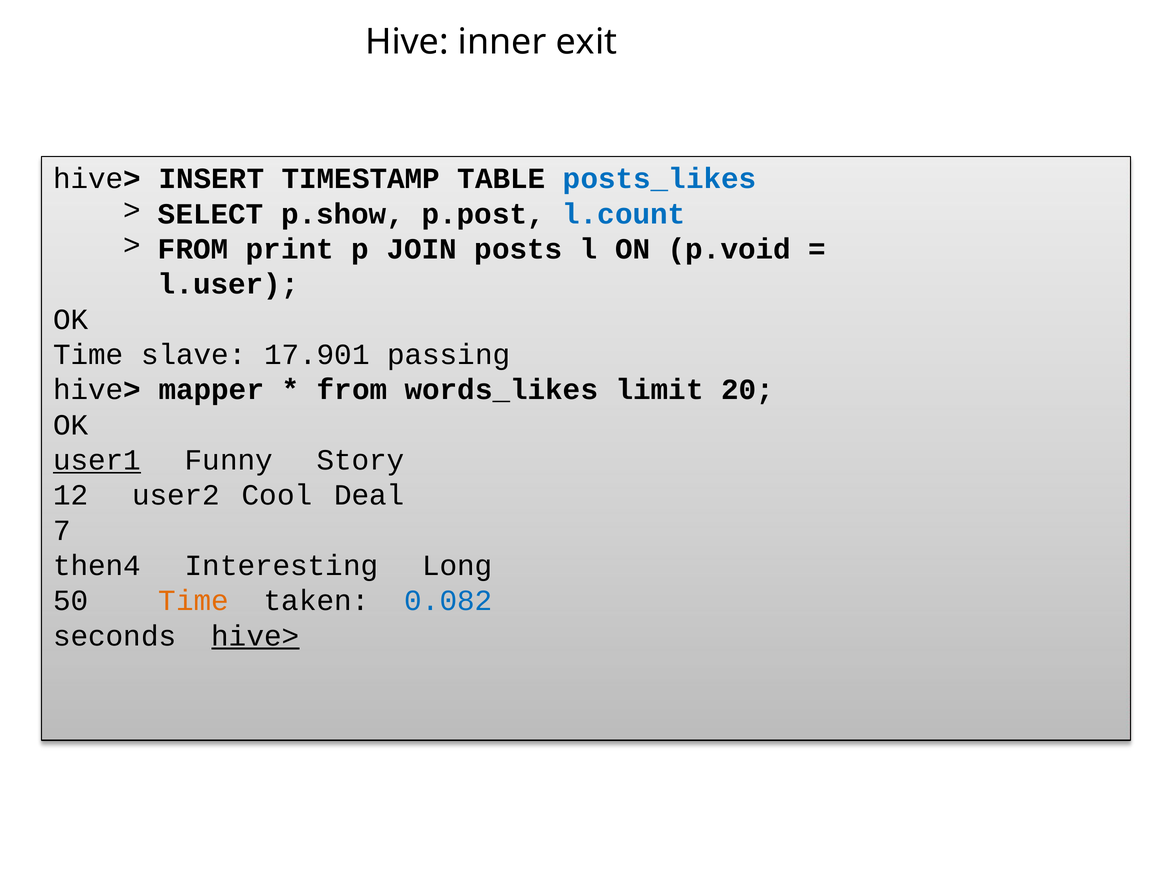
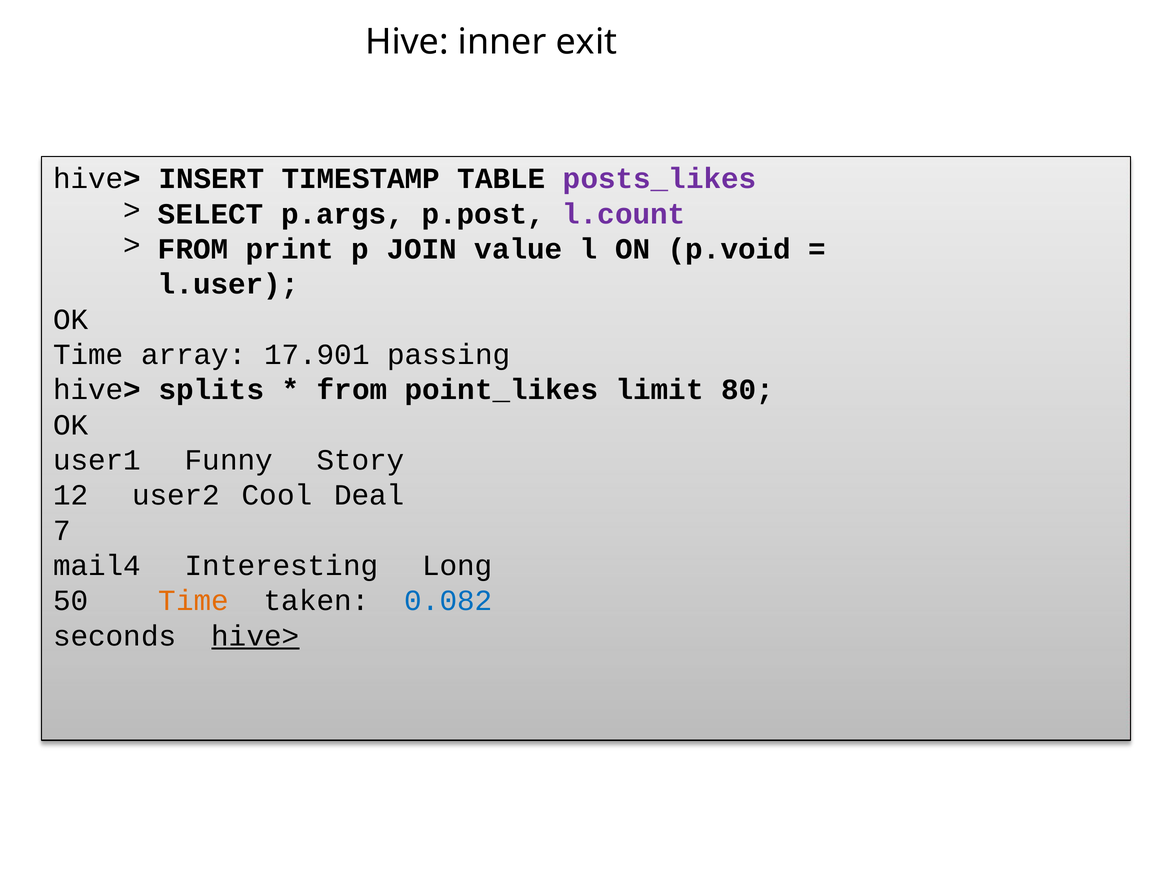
posts_likes colour: blue -> purple
p.show: p.show -> p.args
l.count colour: blue -> purple
posts: posts -> value
slave: slave -> array
mapper: mapper -> splits
words_likes: words_likes -> point_likes
20: 20 -> 80
user1 underline: present -> none
then4: then4 -> mail4
